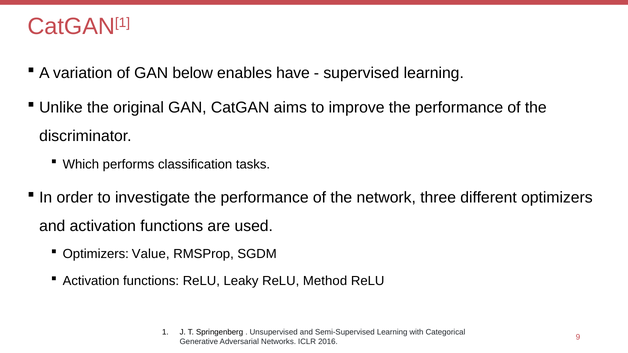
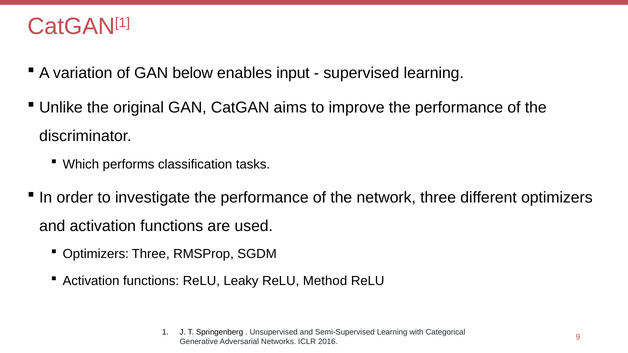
have: have -> input
Optimizers Value: Value -> Three
